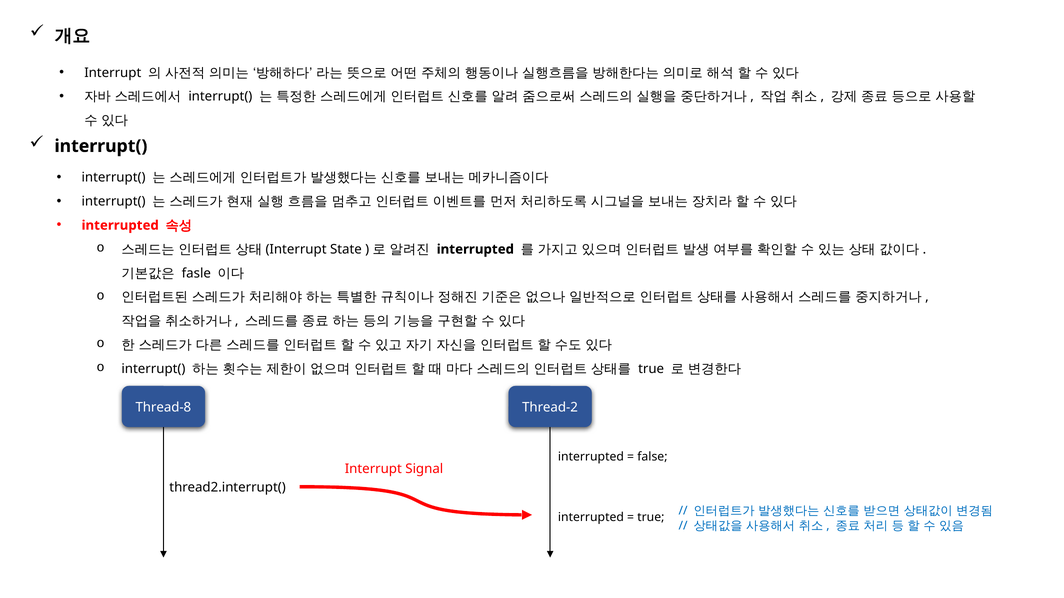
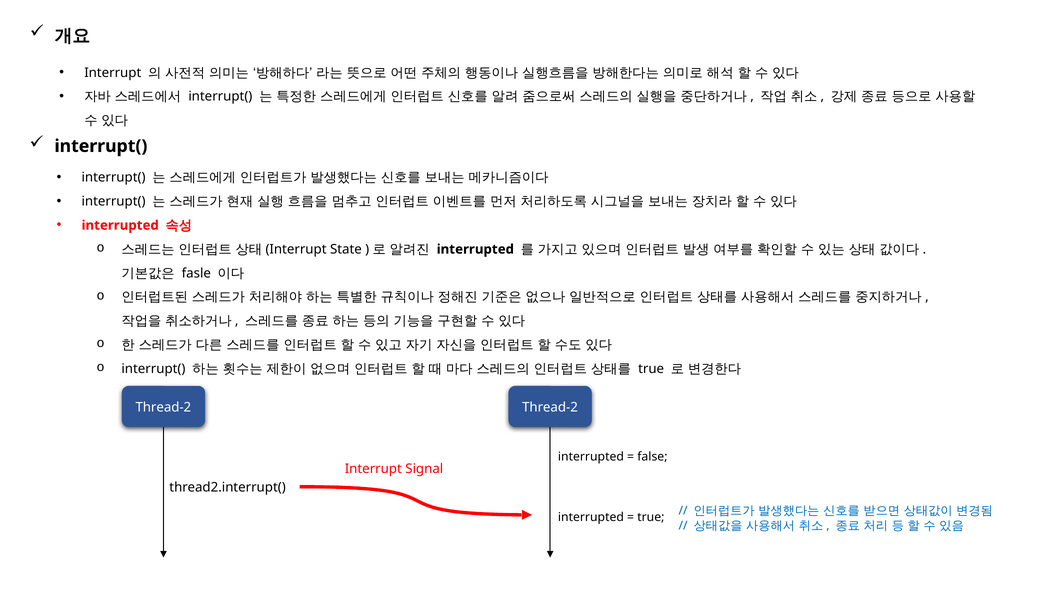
Thread-8 at (163, 408): Thread-8 -> Thread-2
